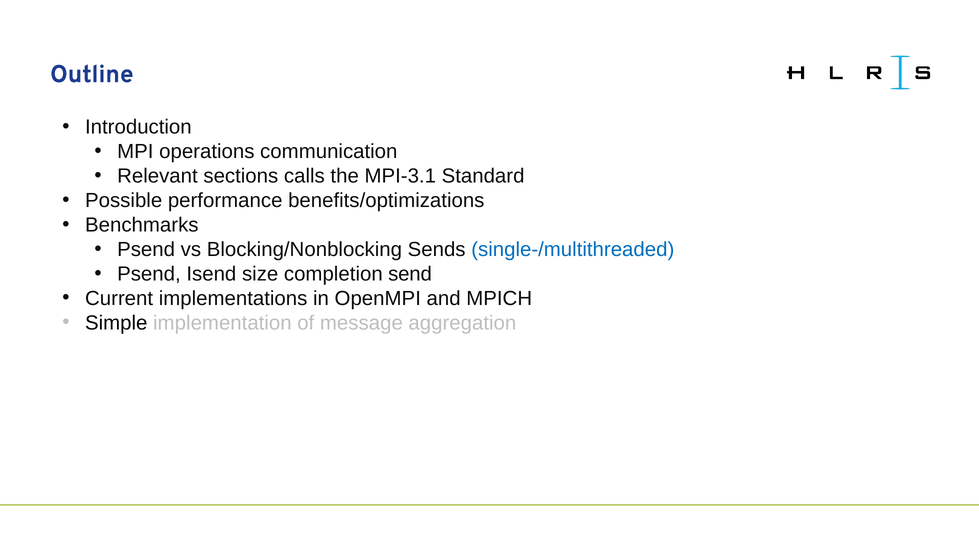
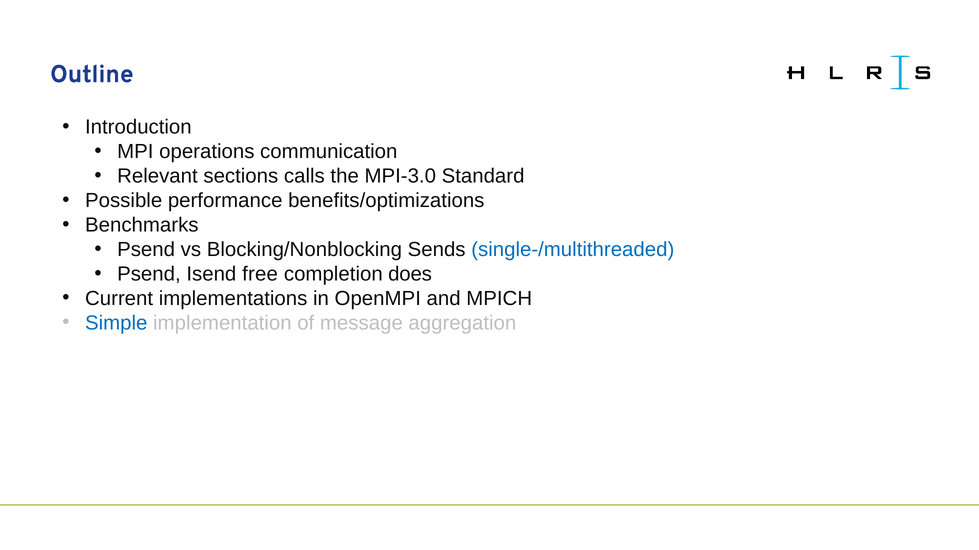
MPI-3.1: MPI-3.1 -> MPI-3.0
size: size -> free
send: send -> does
Simple colour: black -> blue
